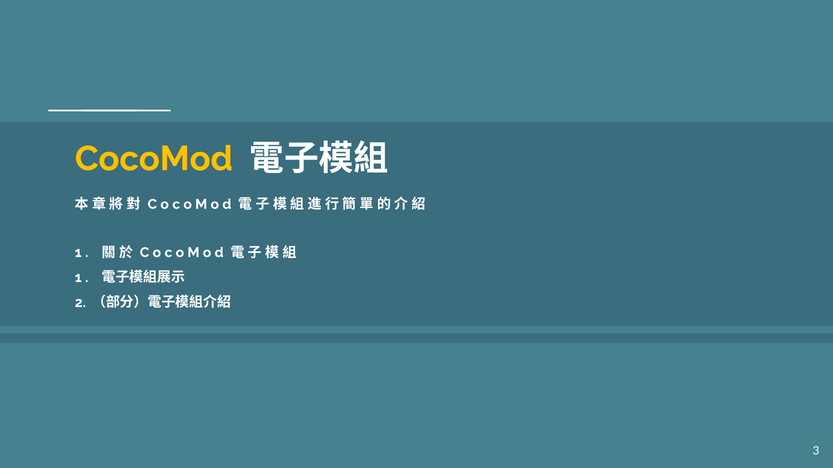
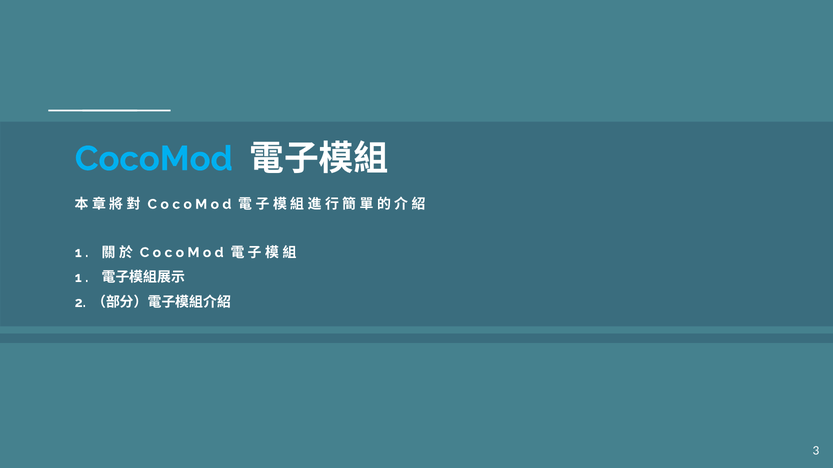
CocoMod colour: yellow -> light blue
